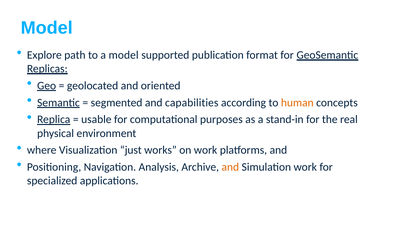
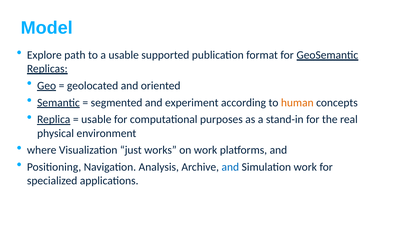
a model: model -> usable
capabilities: capabilities -> experiment
and at (230, 167) colour: orange -> blue
